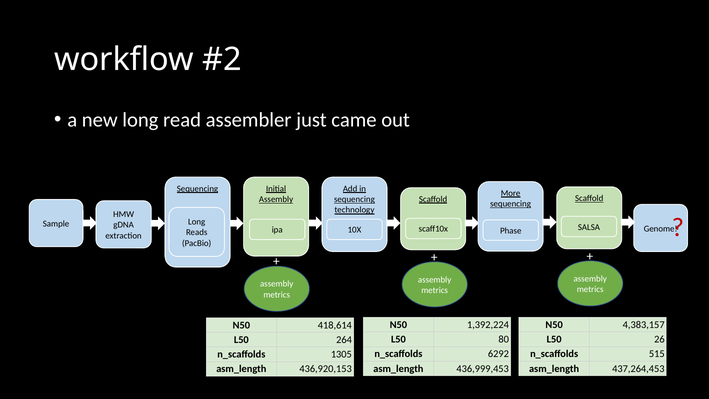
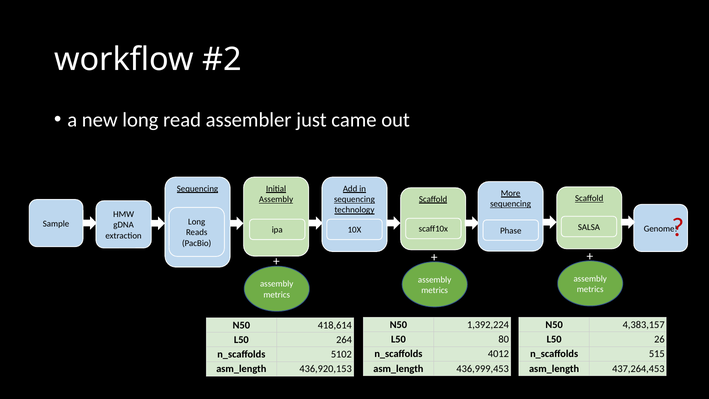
6292: 6292 -> 4012
1305: 1305 -> 5102
